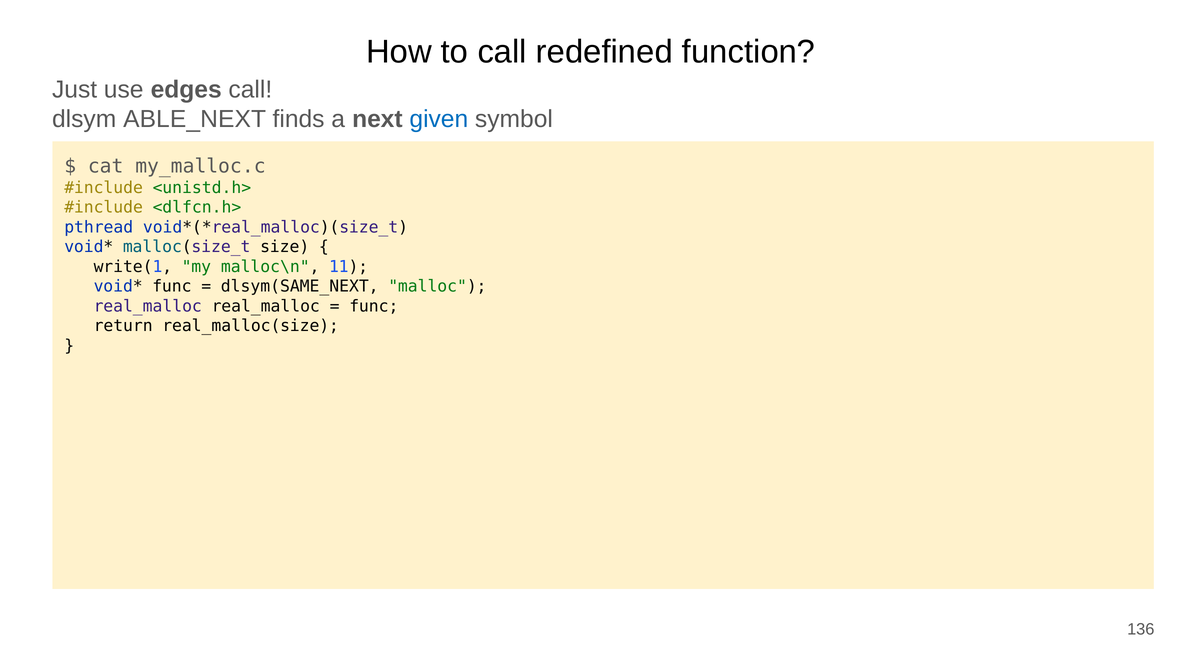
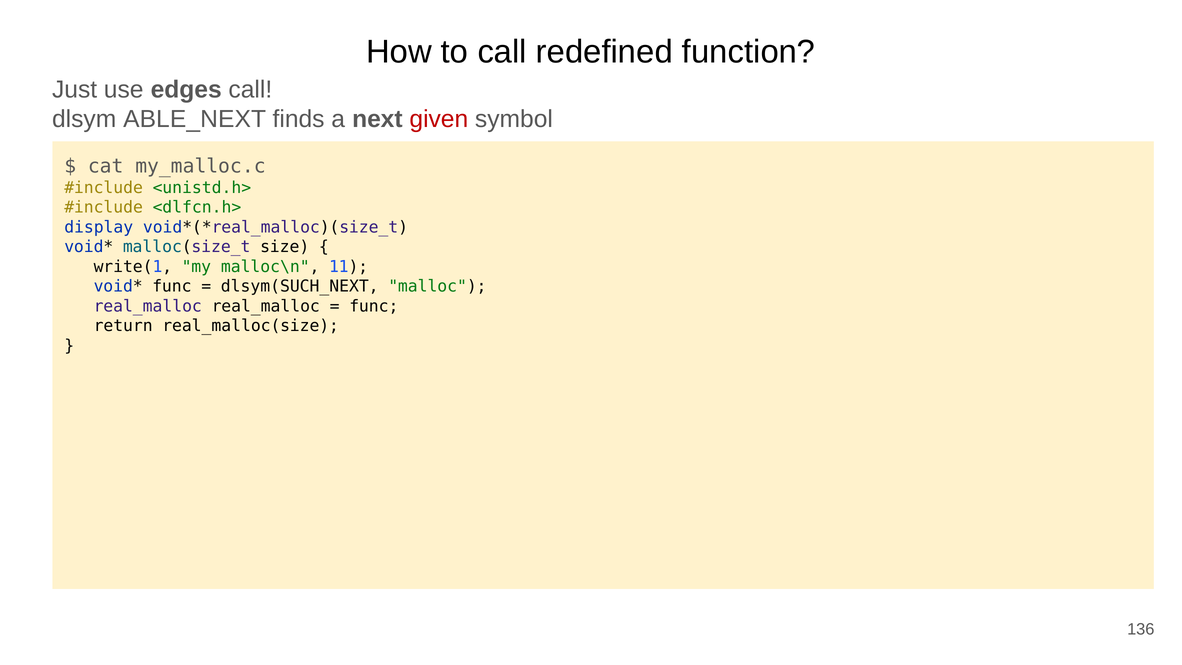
given colour: blue -> red
pthread: pthread -> display
dlsym(SAME_NEXT: dlsym(SAME_NEXT -> dlsym(SUCH_NEXT
